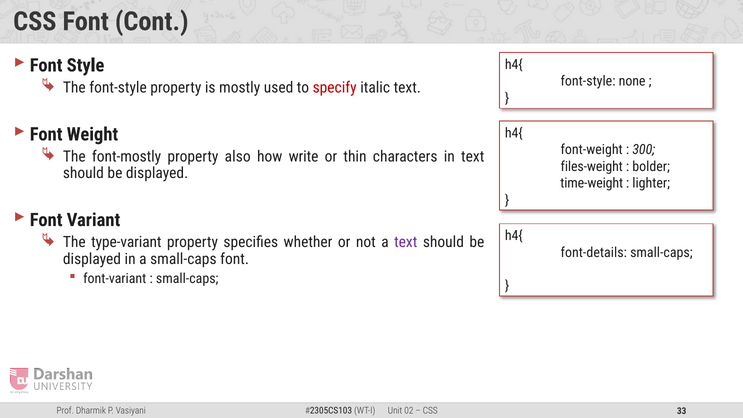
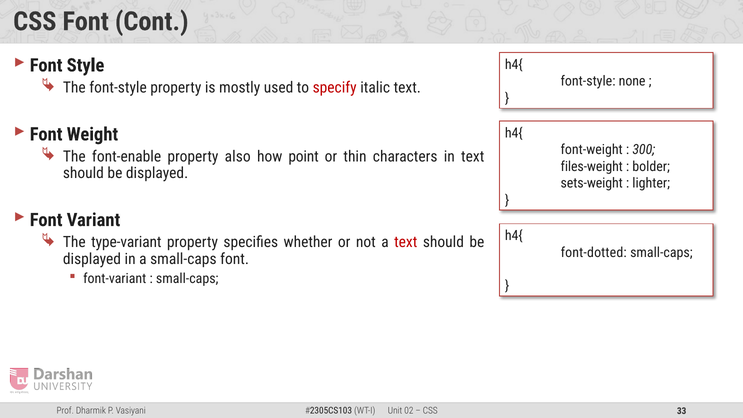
font-mostly: font-mostly -> font-enable
write: write -> point
time-weight: time-weight -> sets-weight
text at (406, 242) colour: purple -> red
font-details: font-details -> font-dotted
